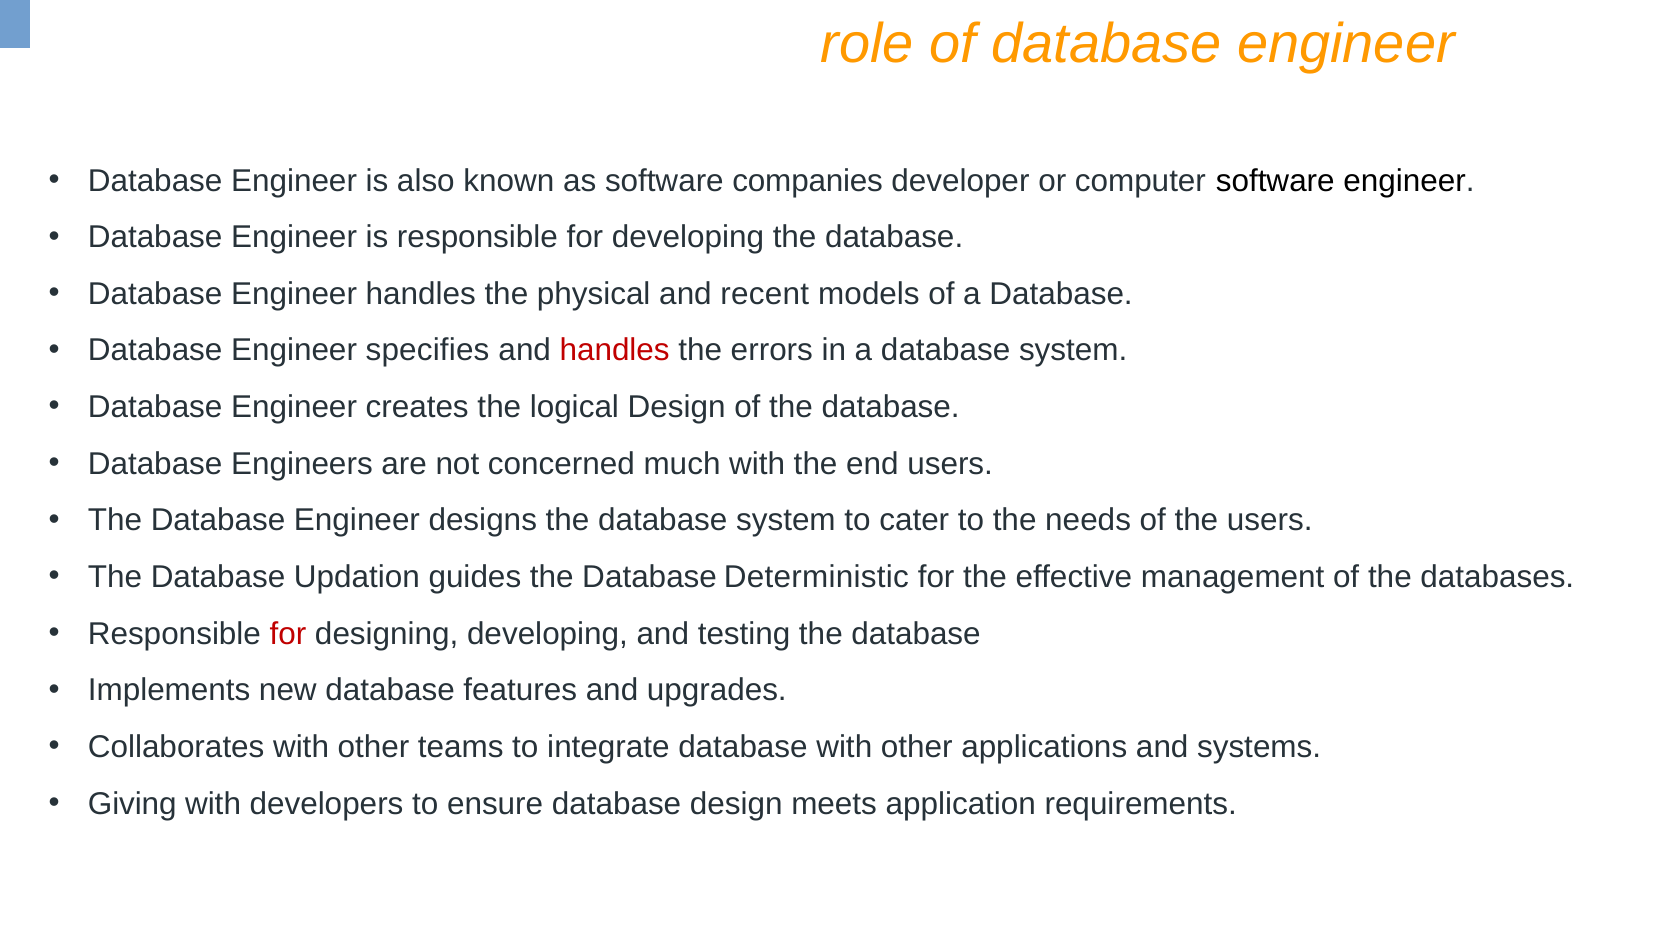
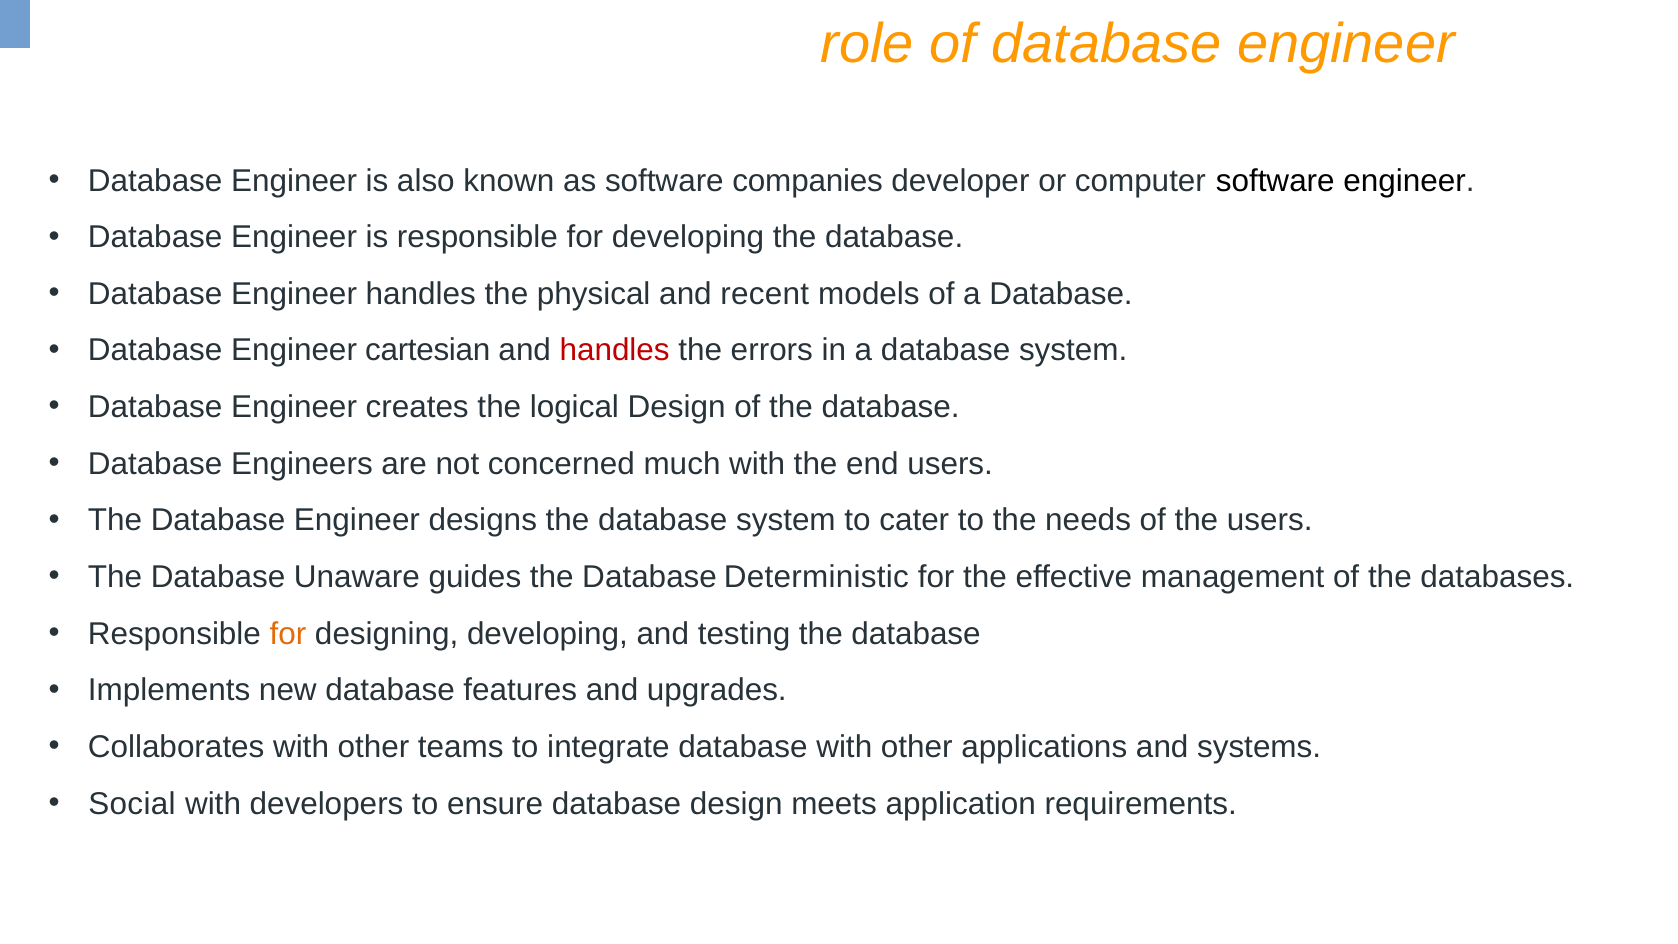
specifies: specifies -> cartesian
Updation: Updation -> Unaware
for at (288, 634) colour: red -> orange
Giving: Giving -> Social
